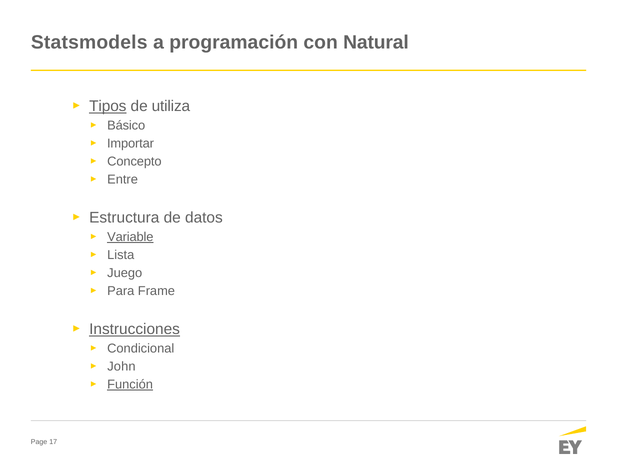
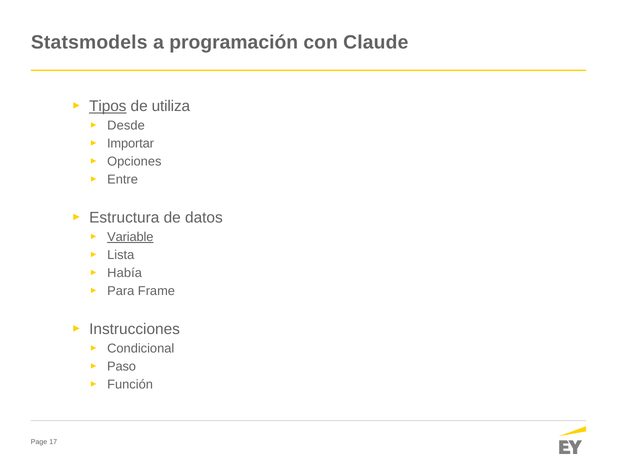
Natural: Natural -> Claude
Básico: Básico -> Desde
Concepto: Concepto -> Opciones
Juego: Juego -> Había
Instrucciones underline: present -> none
John: John -> Paso
Función underline: present -> none
